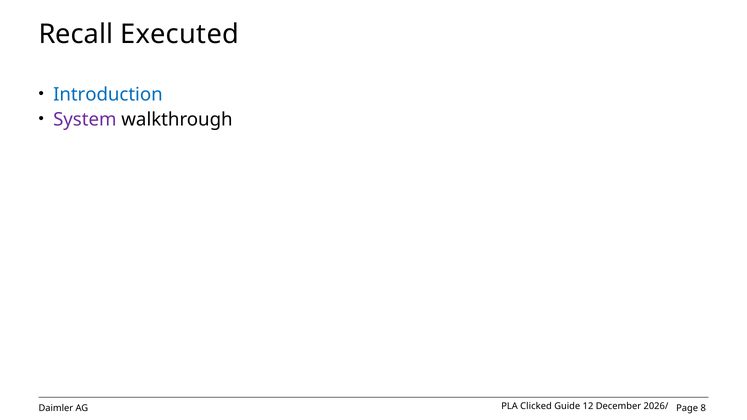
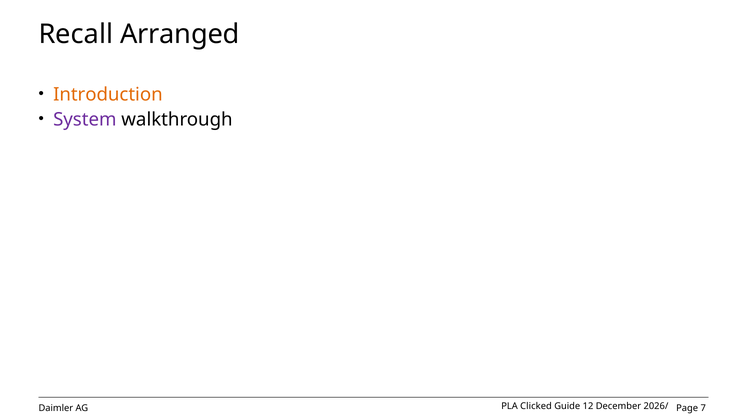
Executed: Executed -> Arranged
Introduction colour: blue -> orange
8: 8 -> 7
